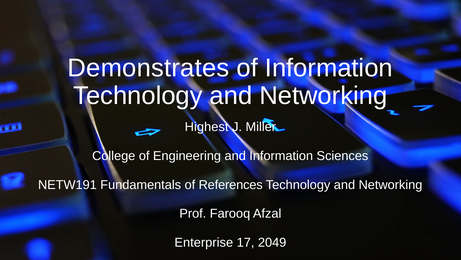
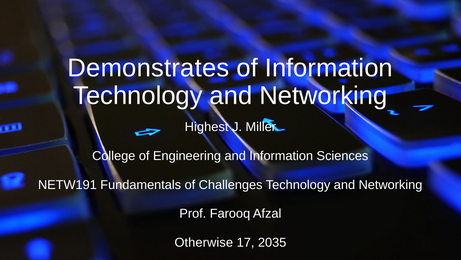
References: References -> Challenges
Enterprise: Enterprise -> Otherwise
2049: 2049 -> 2035
